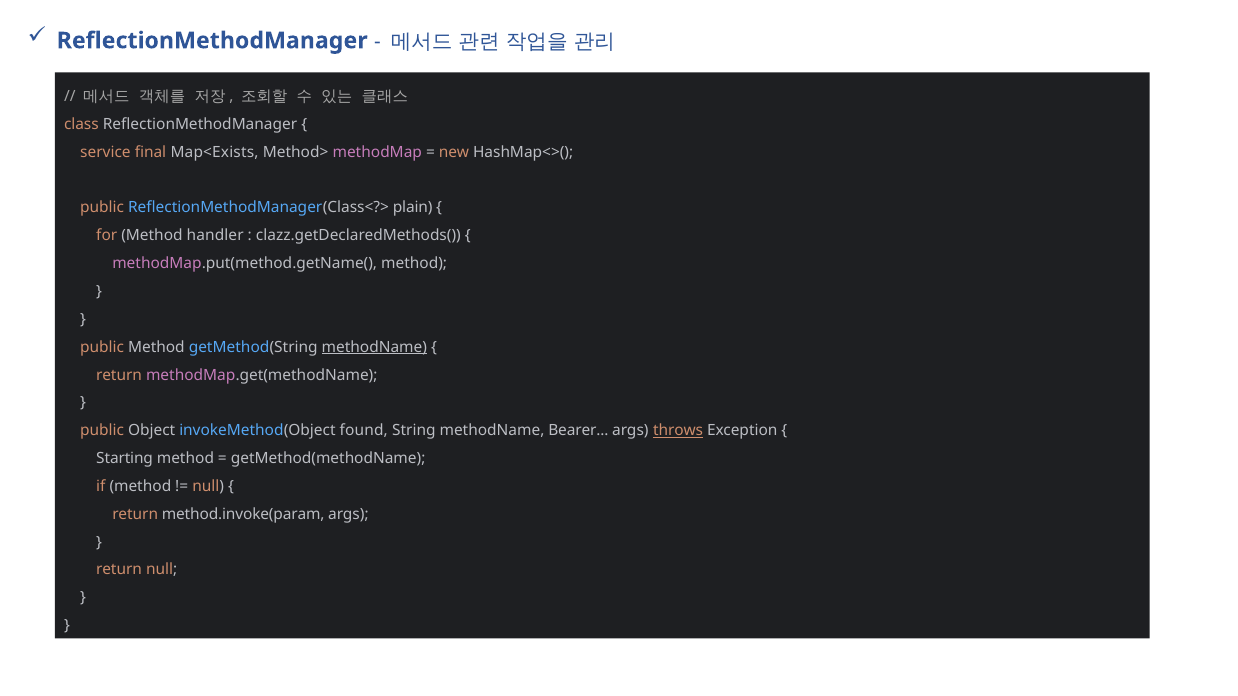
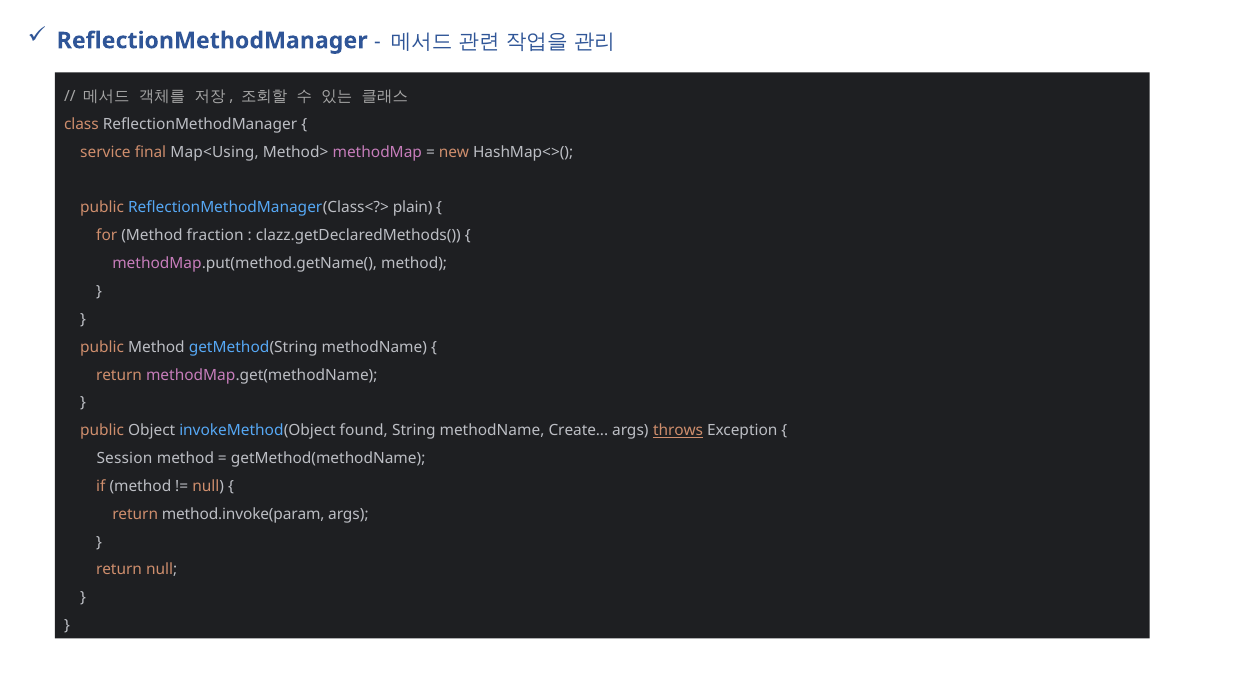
Map<Exists: Map<Exists -> Map<Using
handler: handler -> fraction
methodName at (374, 347) underline: present -> none
Bearer: Bearer -> Create
Starting: Starting -> Session
